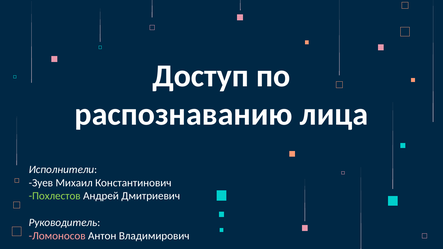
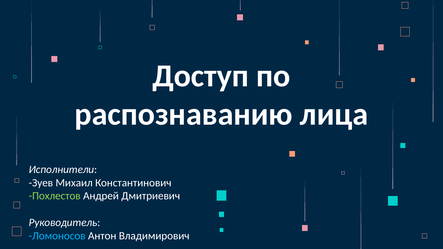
Ломоносов colour: pink -> light blue
